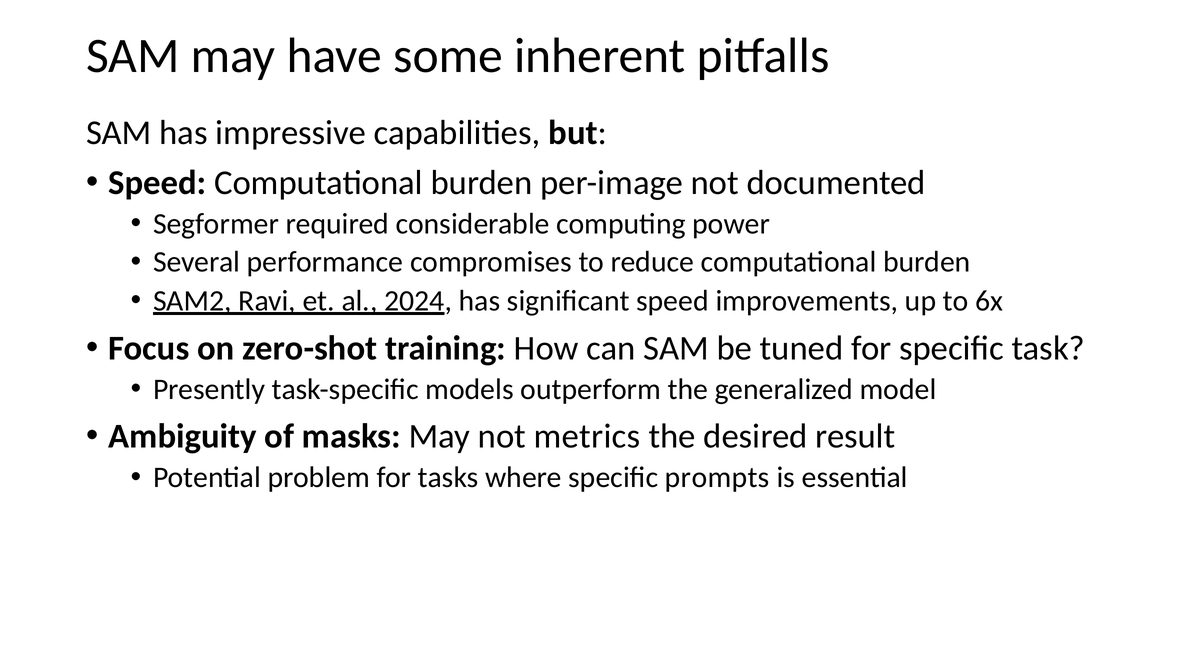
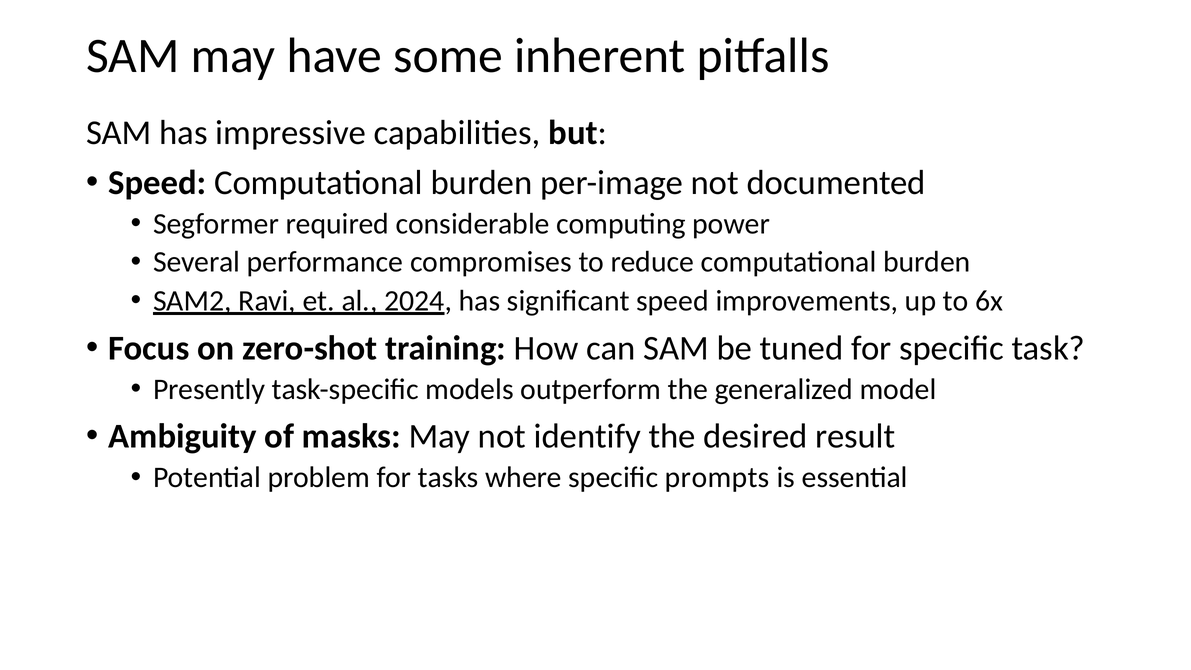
metrics: metrics -> identify
